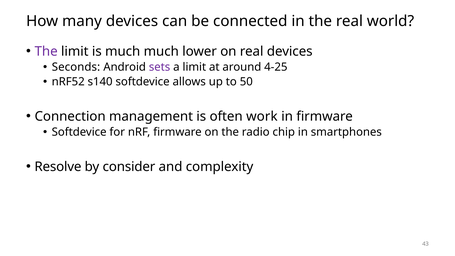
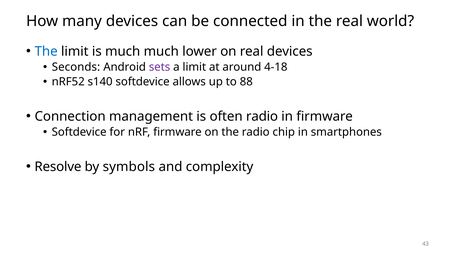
The at (46, 51) colour: purple -> blue
4-25: 4-25 -> 4-18
50: 50 -> 88
often work: work -> radio
consider: consider -> symbols
